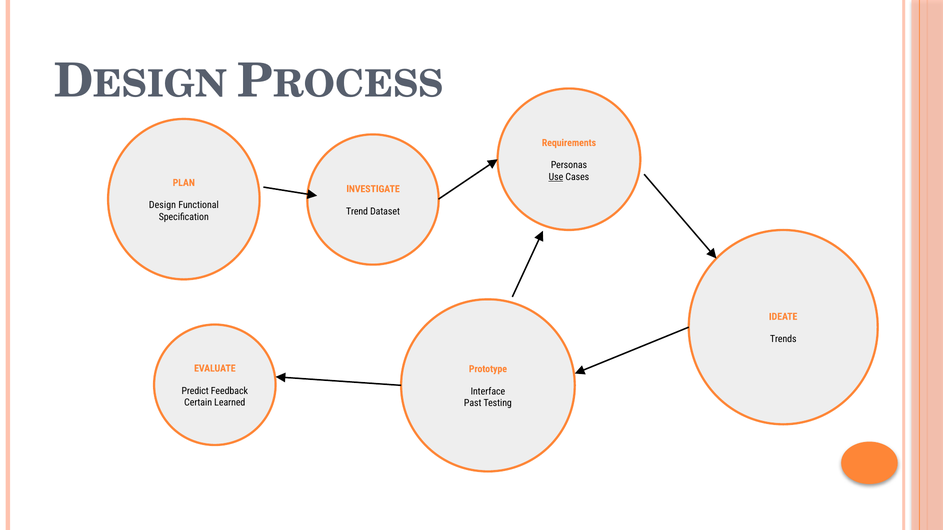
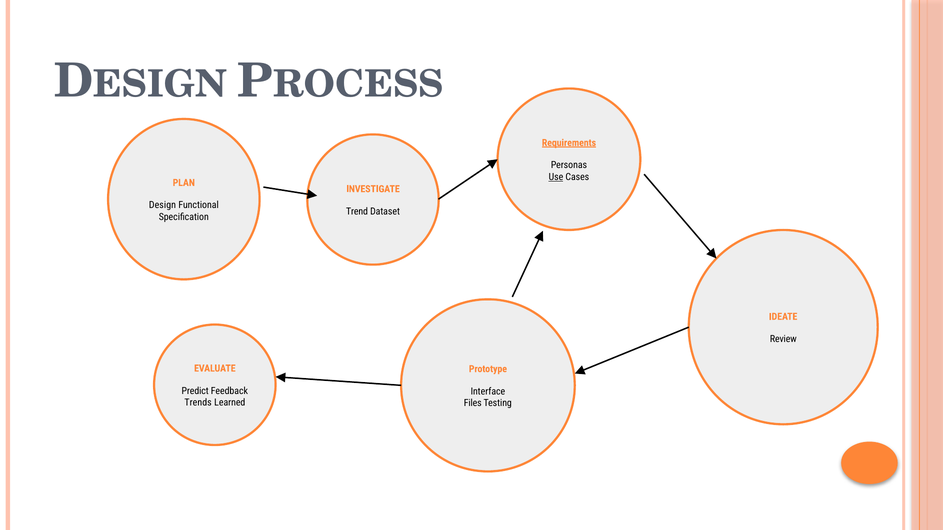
Requirements underline: none -> present
Trends: Trends -> Review
Certain: Certain -> Trends
Past: Past -> Files
